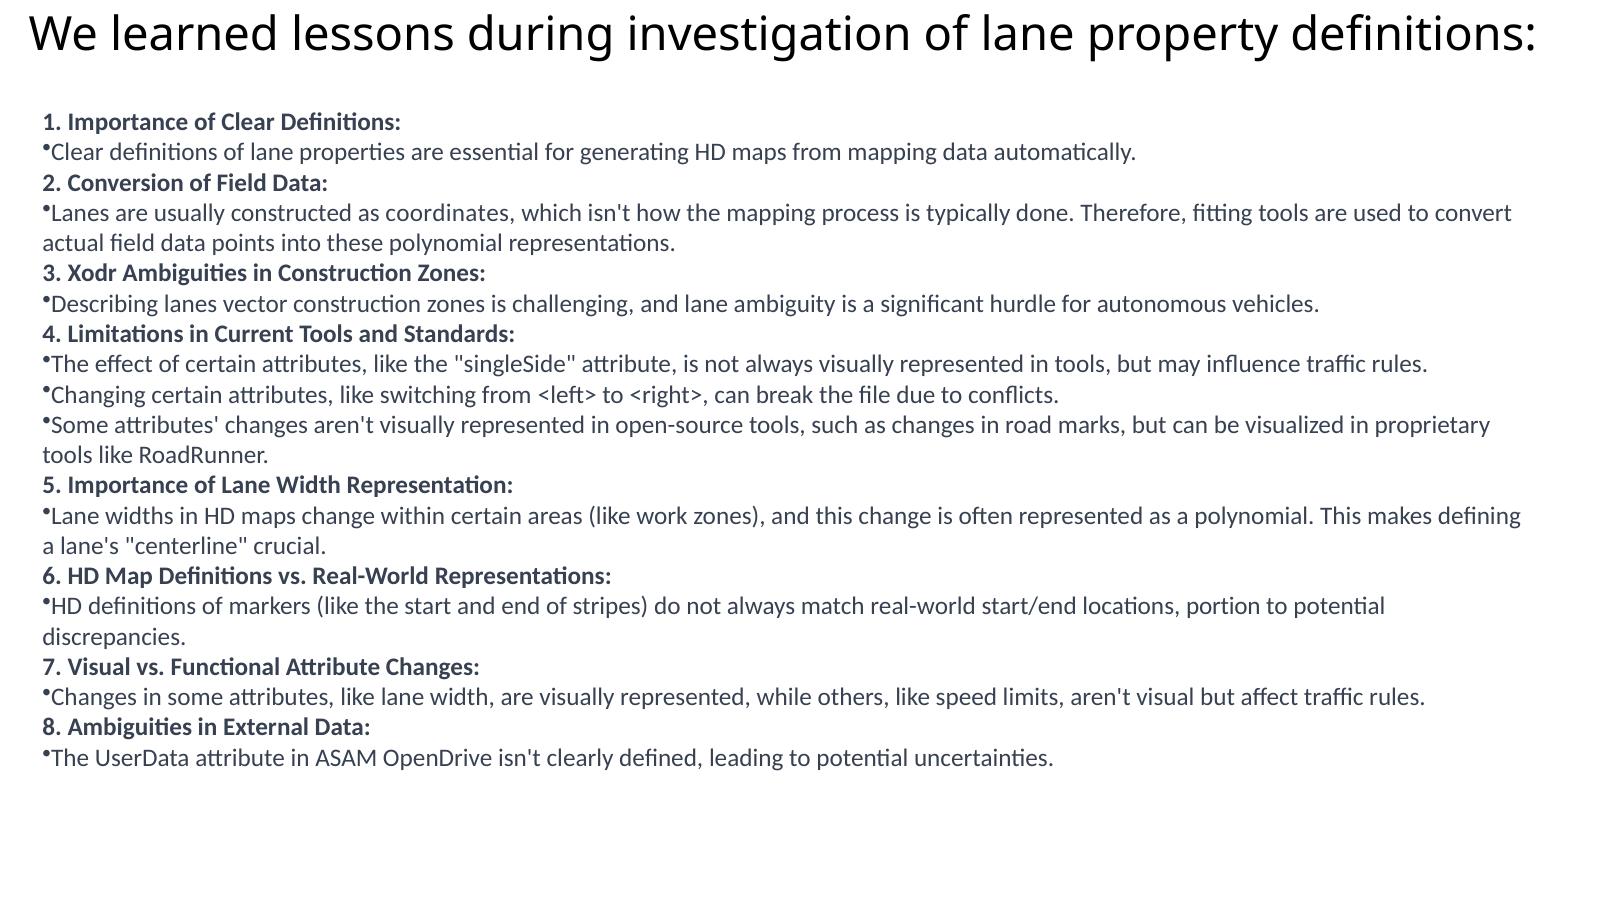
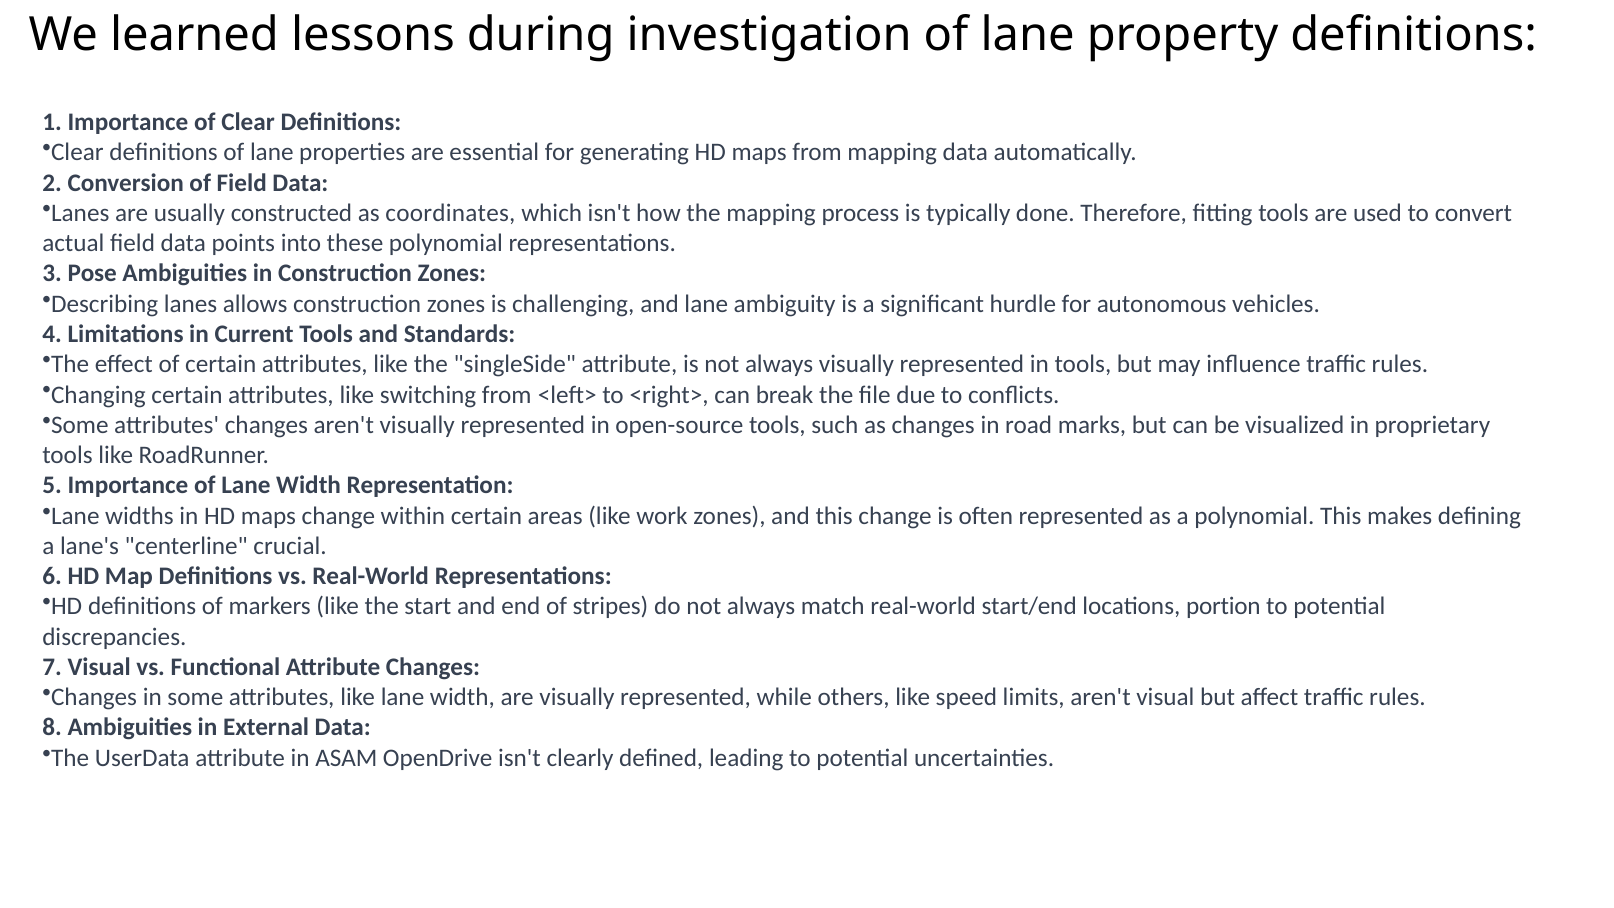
Xodr: Xodr -> Pose
vector: vector -> allows
